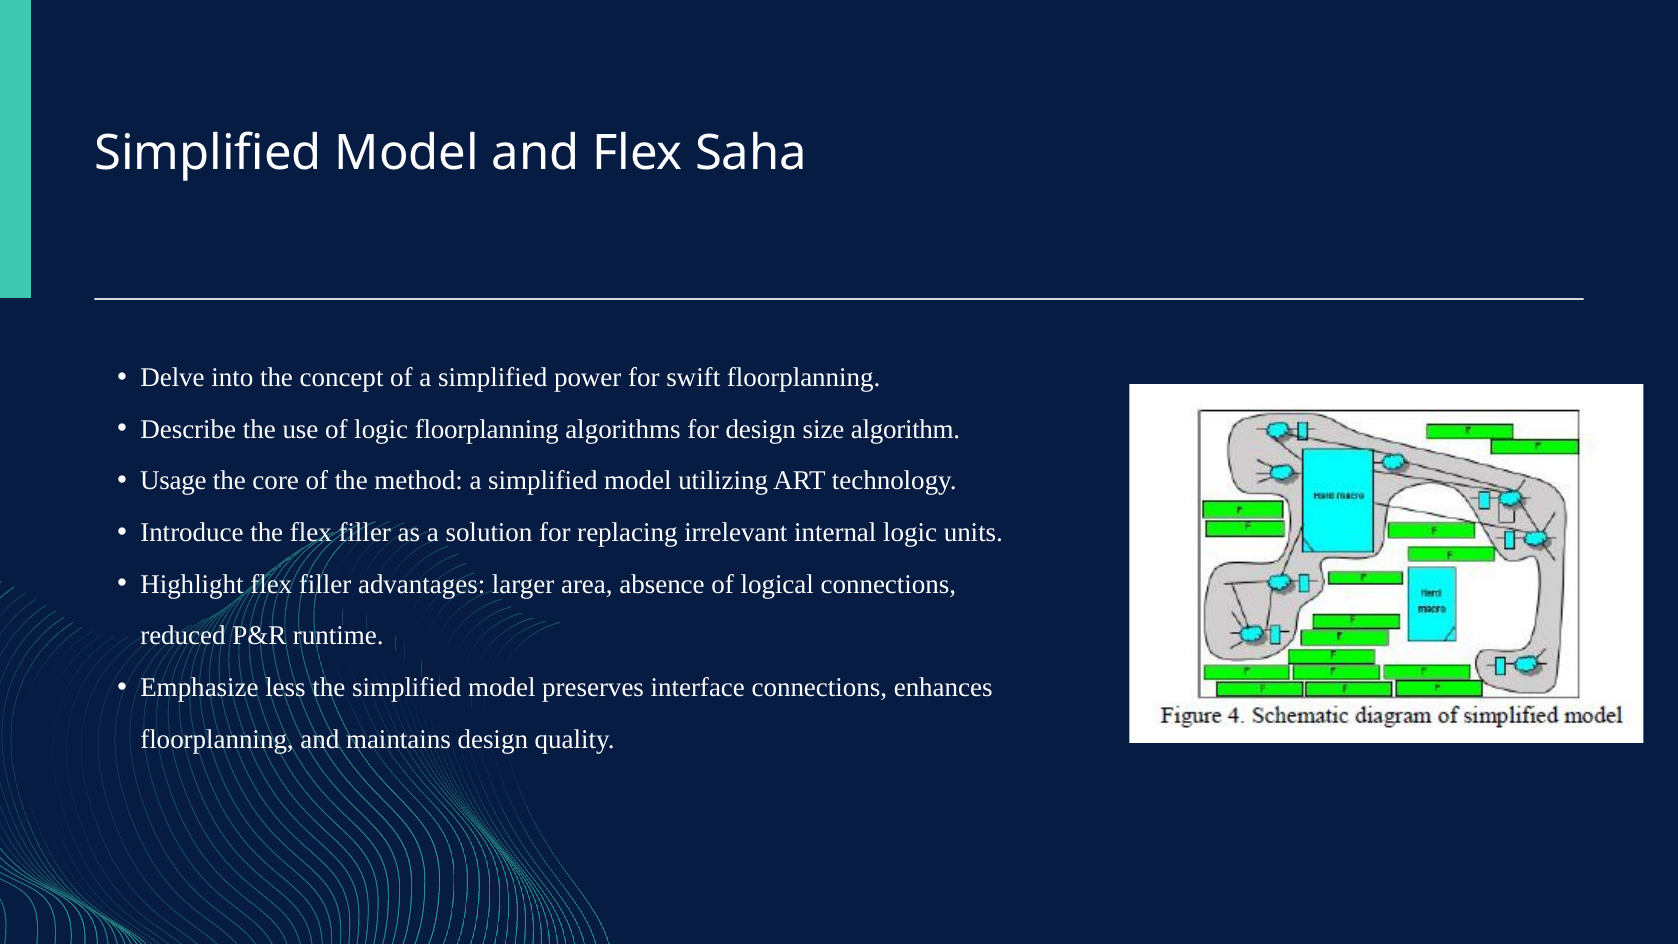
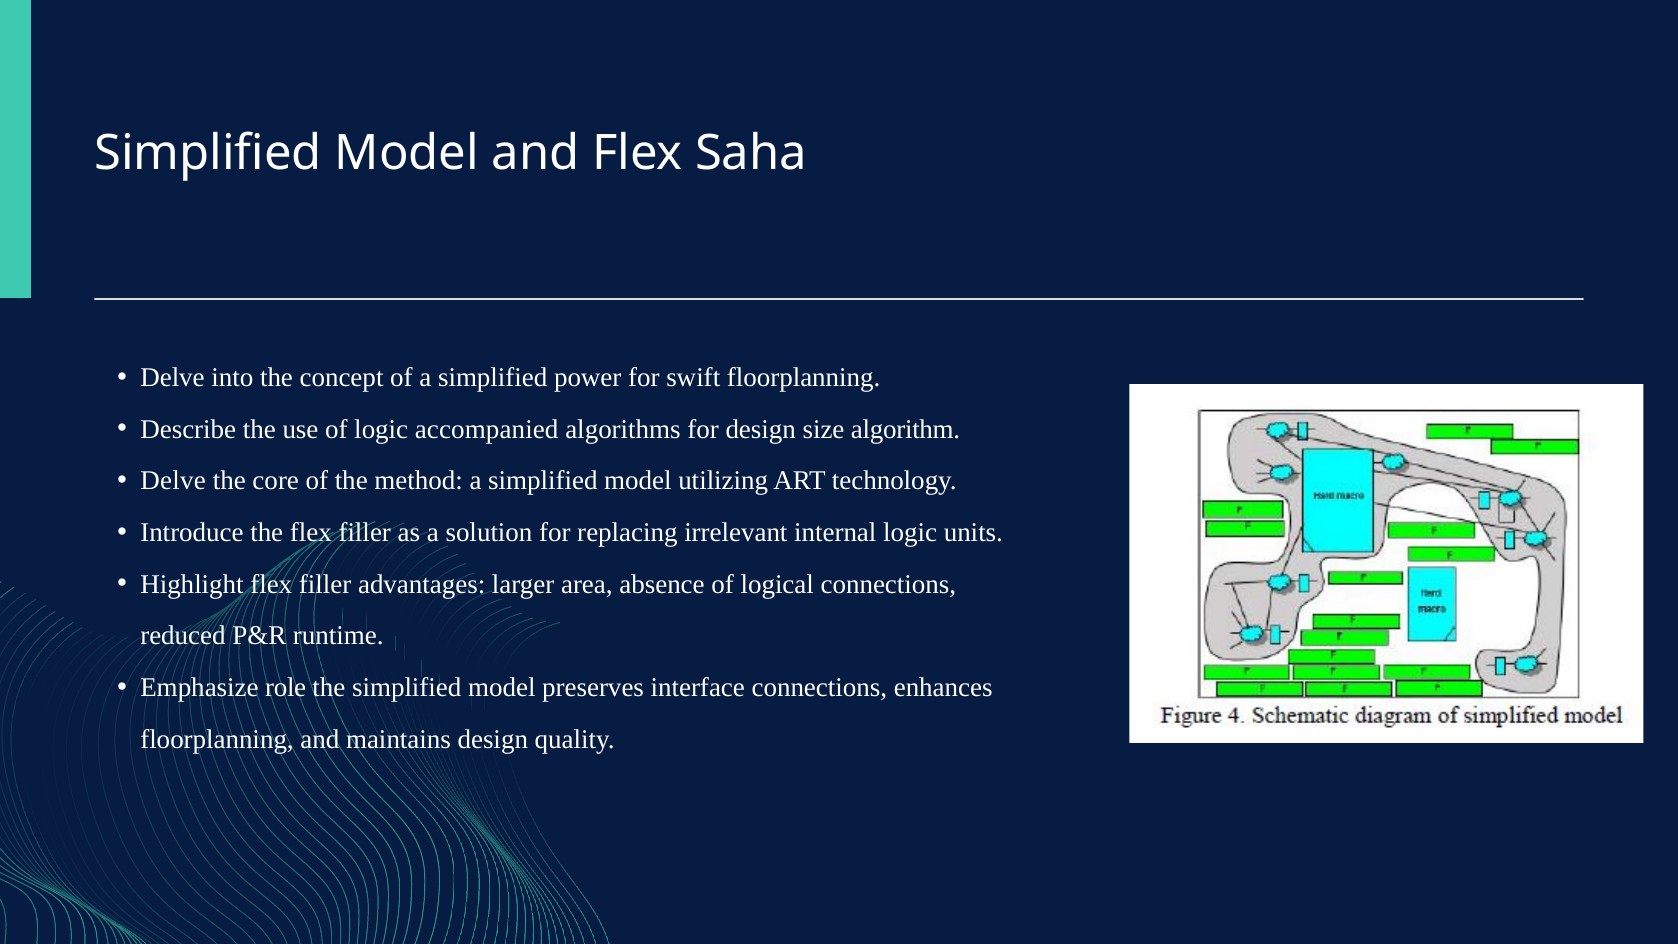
logic floorplanning: floorplanning -> accompanied
Usage at (173, 481): Usage -> Delve
less: less -> role
